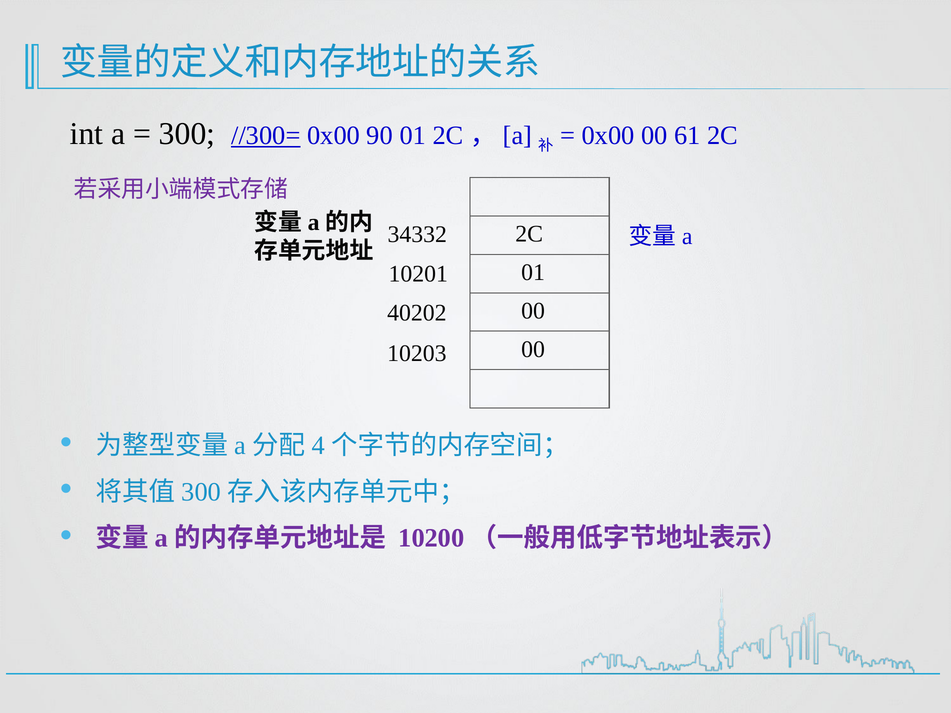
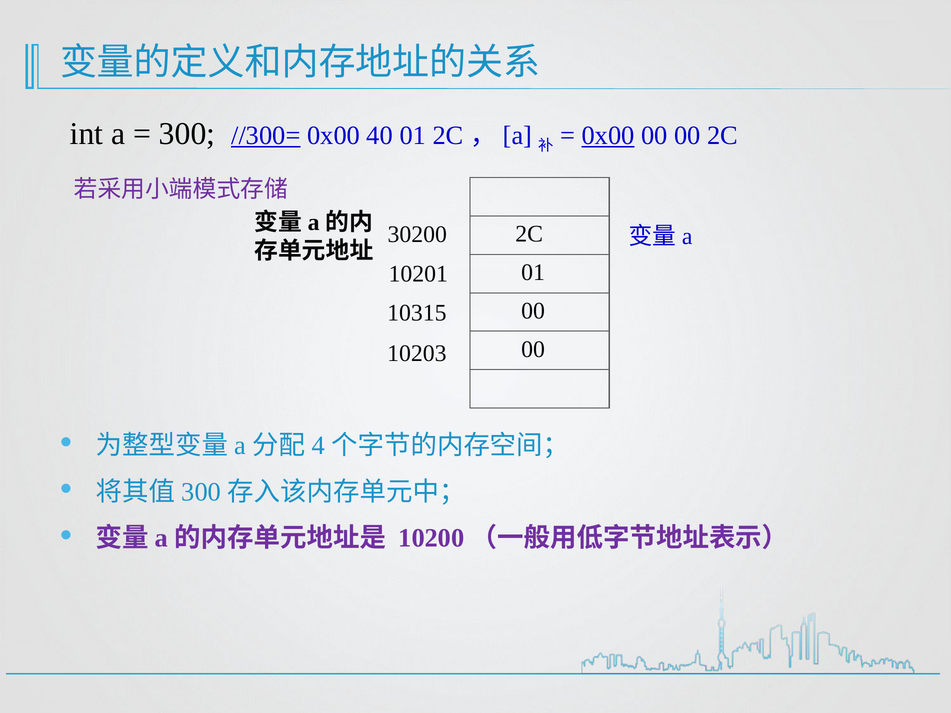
90: 90 -> 40
0x00 at (608, 135) underline: none -> present
61 at (687, 135): 61 -> 00
34332: 34332 -> 30200
40202: 40202 -> 10315
